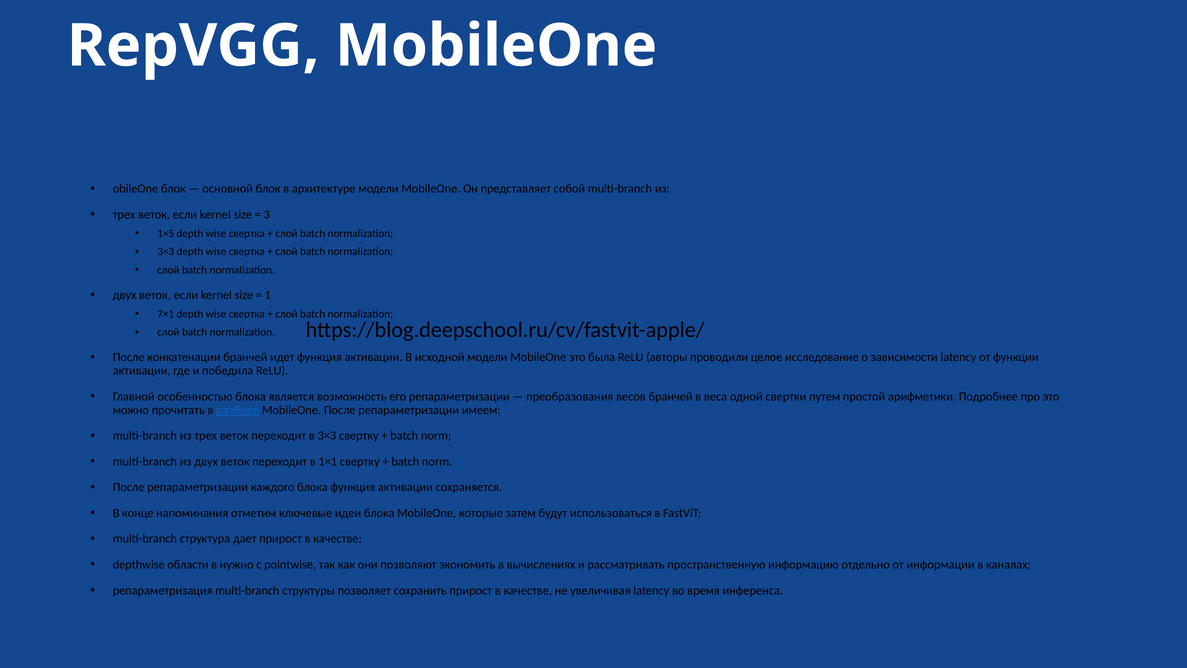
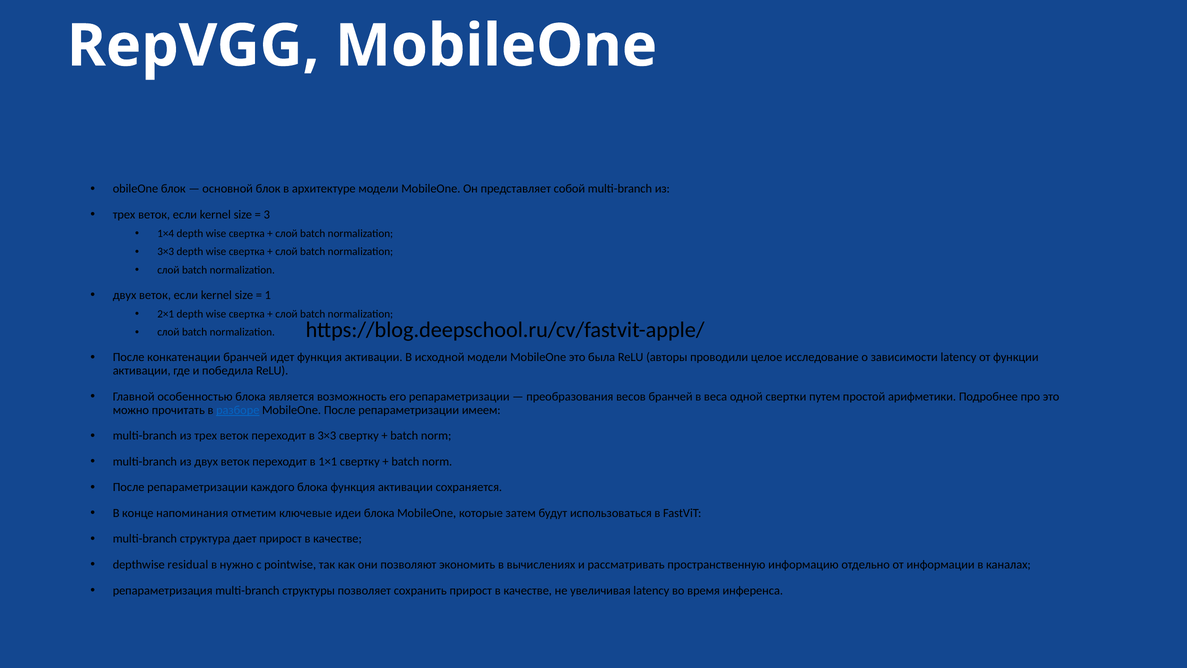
1×5: 1×5 -> 1×4
7×1: 7×1 -> 2×1
области: области -> residual
